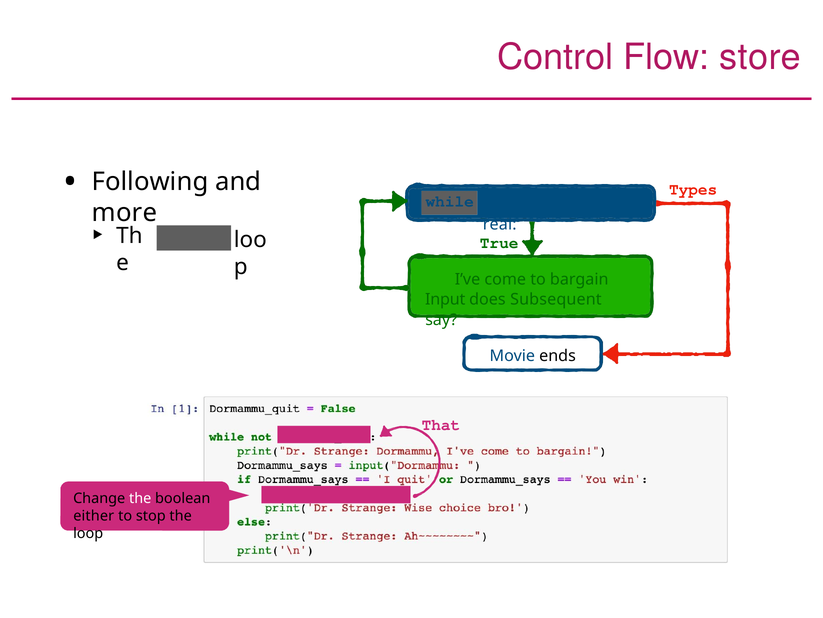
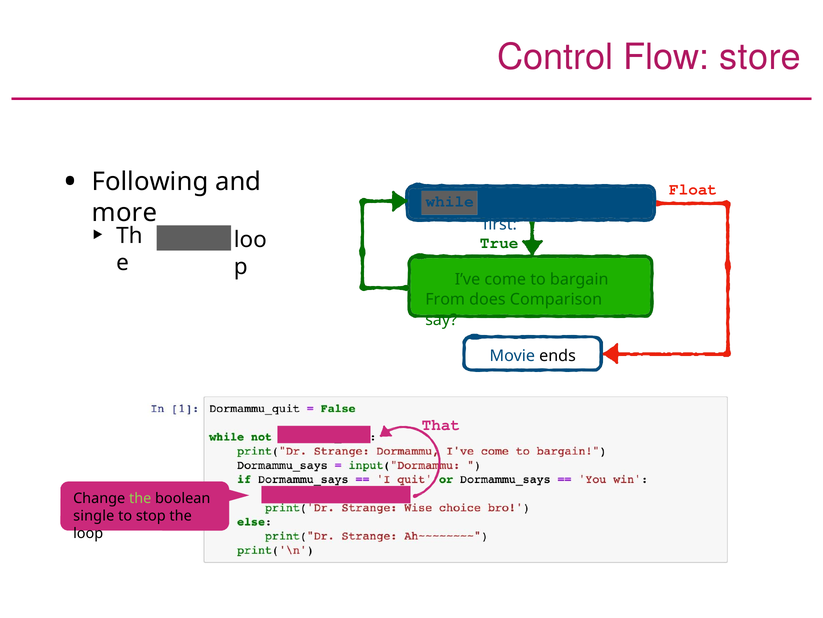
Types: Types -> Float
real: real -> first
Input: Input -> From
does Subsequent: Subsequent -> Comparison
the at (140, 498) colour: white -> light green
either: either -> single
